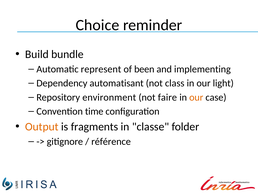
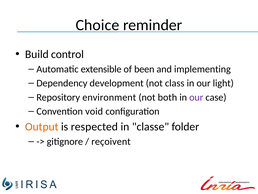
bundle: bundle -> control
represent: represent -> extensible
automatisant: automatisant -> development
faire: faire -> both
our at (196, 97) colour: orange -> purple
time: time -> void
fragments: fragments -> respected
référence: référence -> reçoivent
